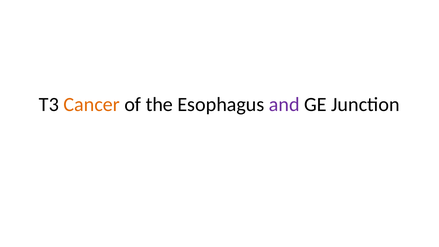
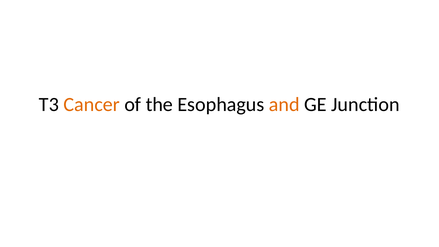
and colour: purple -> orange
